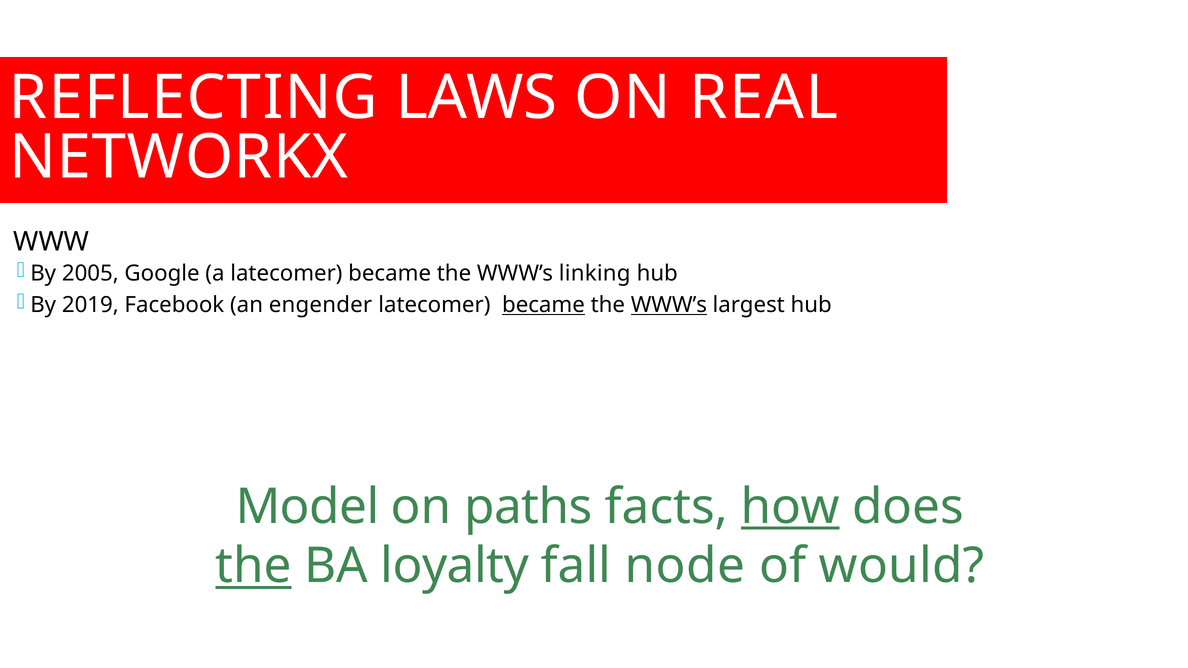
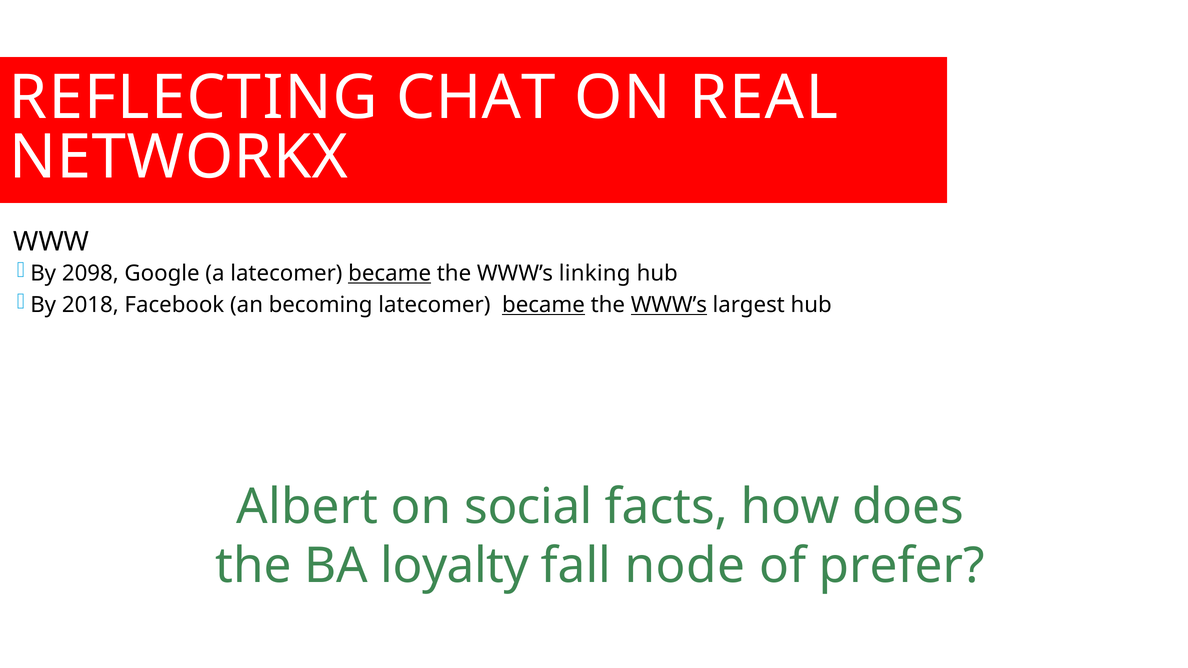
LAWS: LAWS -> CHAT
2005: 2005 -> 2098
became at (390, 273) underline: none -> present
2019: 2019 -> 2018
engender: engender -> becoming
Model: Model -> Albert
paths: paths -> social
how underline: present -> none
the at (253, 566) underline: present -> none
would: would -> prefer
